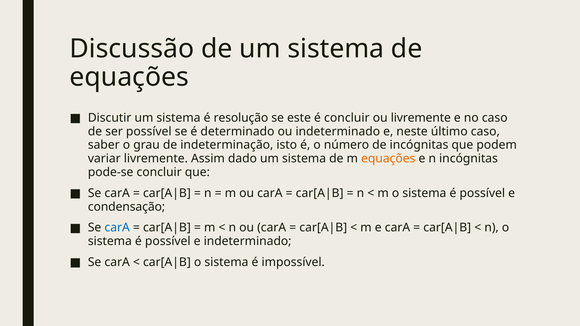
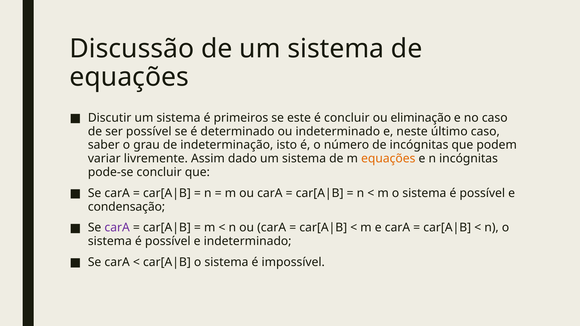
resolução: resolução -> primeiros
ou livremente: livremente -> eliminação
carA at (117, 228) colour: blue -> purple
